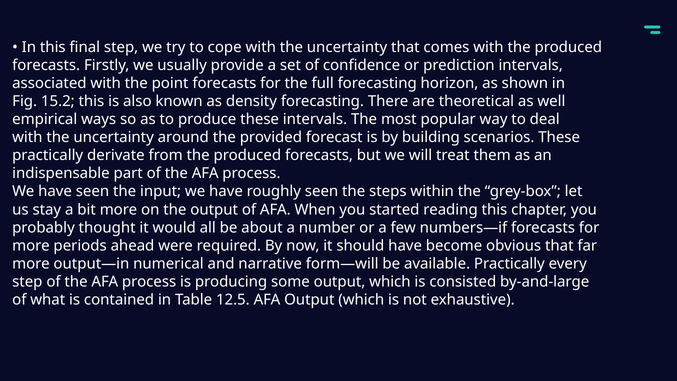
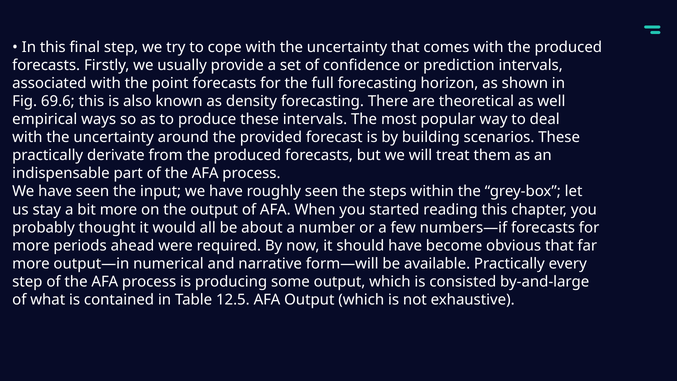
15.2: 15.2 -> 69.6
